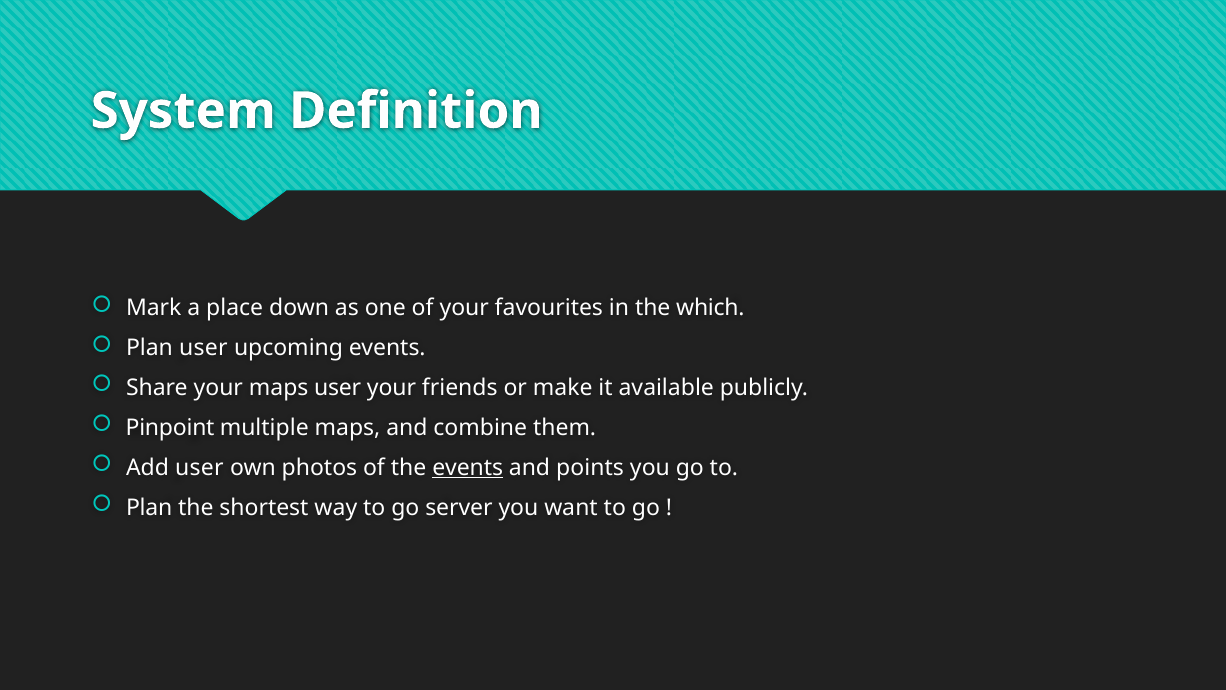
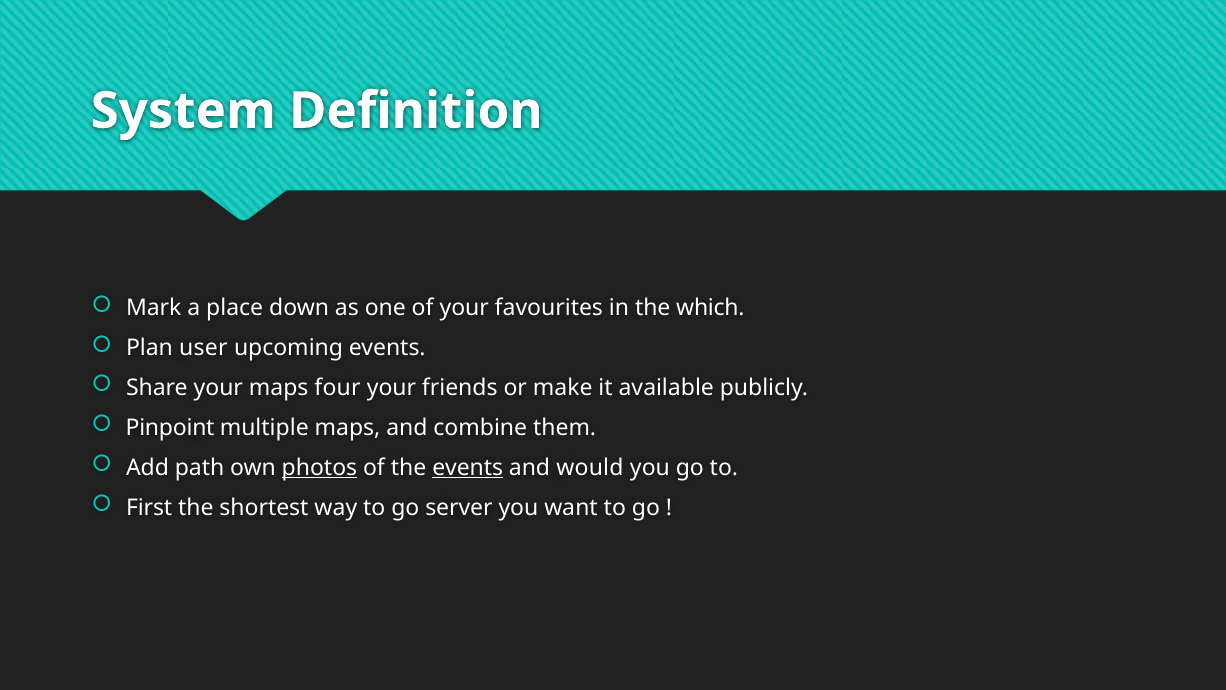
maps user: user -> four
Add user: user -> path
photos underline: none -> present
points: points -> would
Plan at (149, 508): Plan -> First
